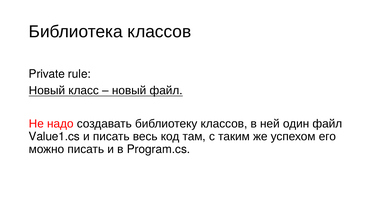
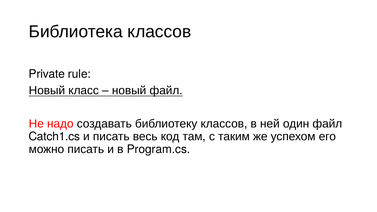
Value1.cs: Value1.cs -> Catch1.cs
